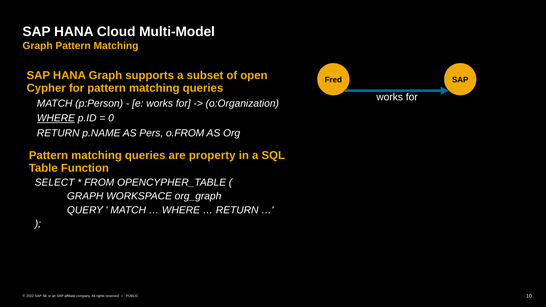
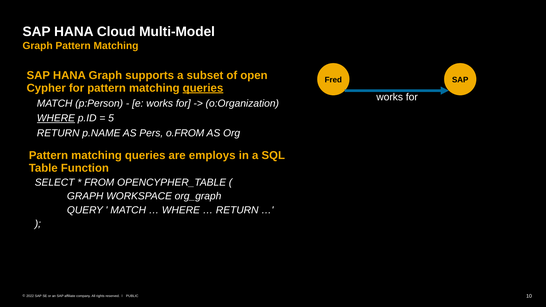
queries at (203, 88) underline: none -> present
0: 0 -> 5
property: property -> employs
